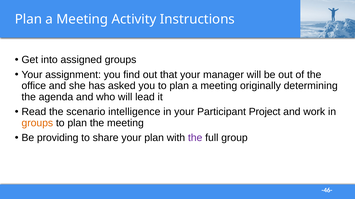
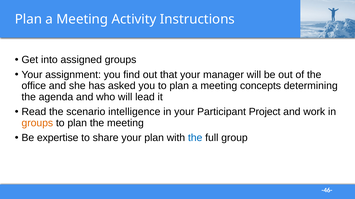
originally: originally -> concepts
providing: providing -> expertise
the at (195, 138) colour: purple -> blue
